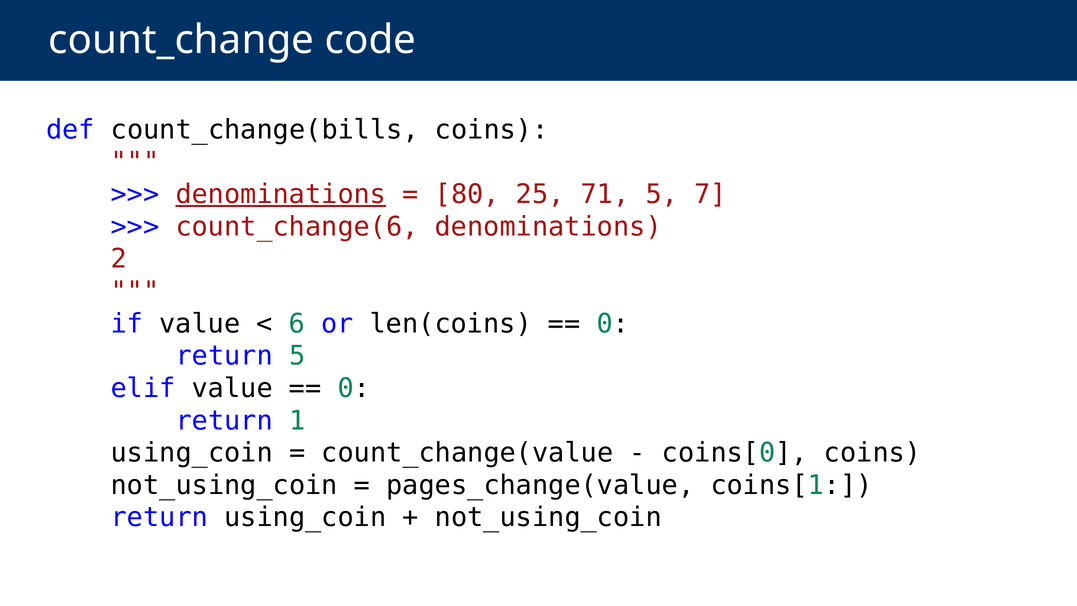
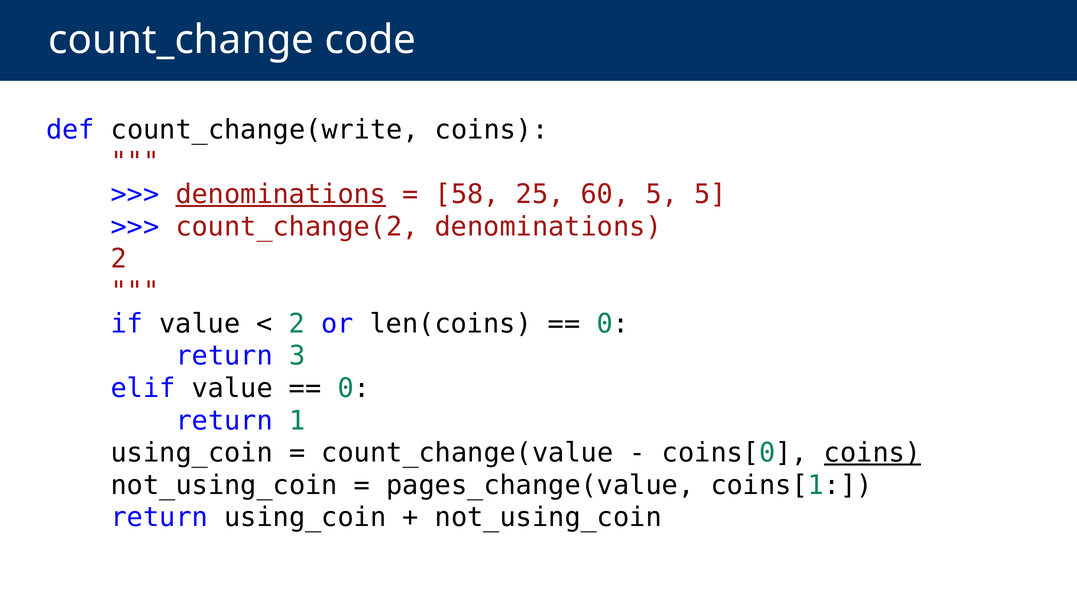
count_change(bills: count_change(bills -> count_change(write
80: 80 -> 58
71: 71 -> 60
5 7: 7 -> 5
count_change(6: count_change(6 -> count_change(2
6 at (297, 324): 6 -> 2
return 5: 5 -> 3
coins at (873, 453) underline: none -> present
